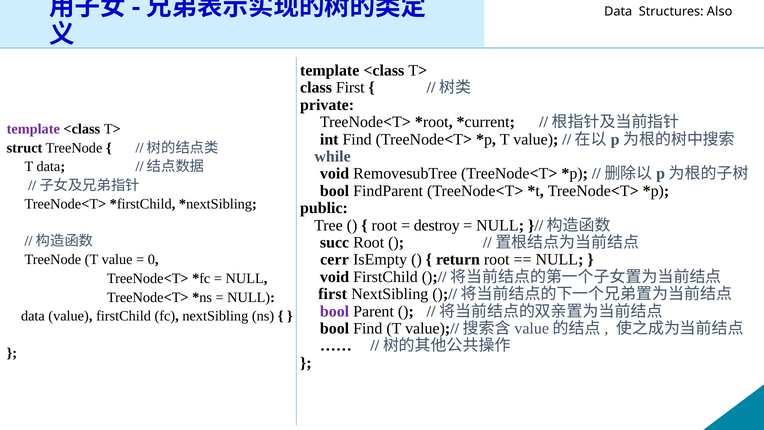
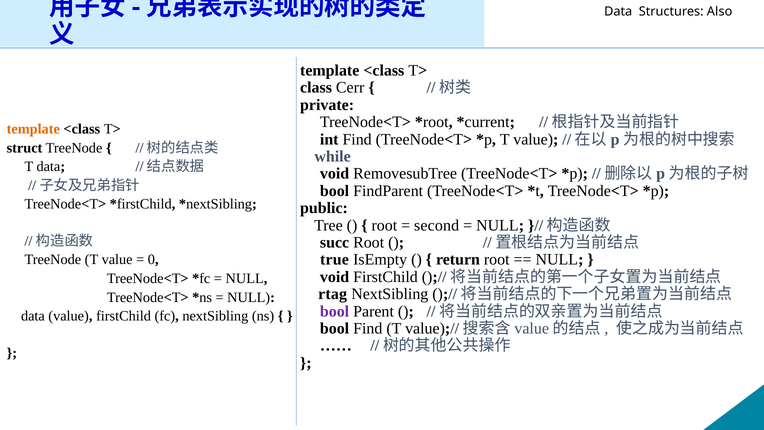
class First: First -> Cerr
template at (33, 129) colour: purple -> orange
destroy: destroy -> second
cerr: cerr -> true
first at (333, 294): first -> rtag
